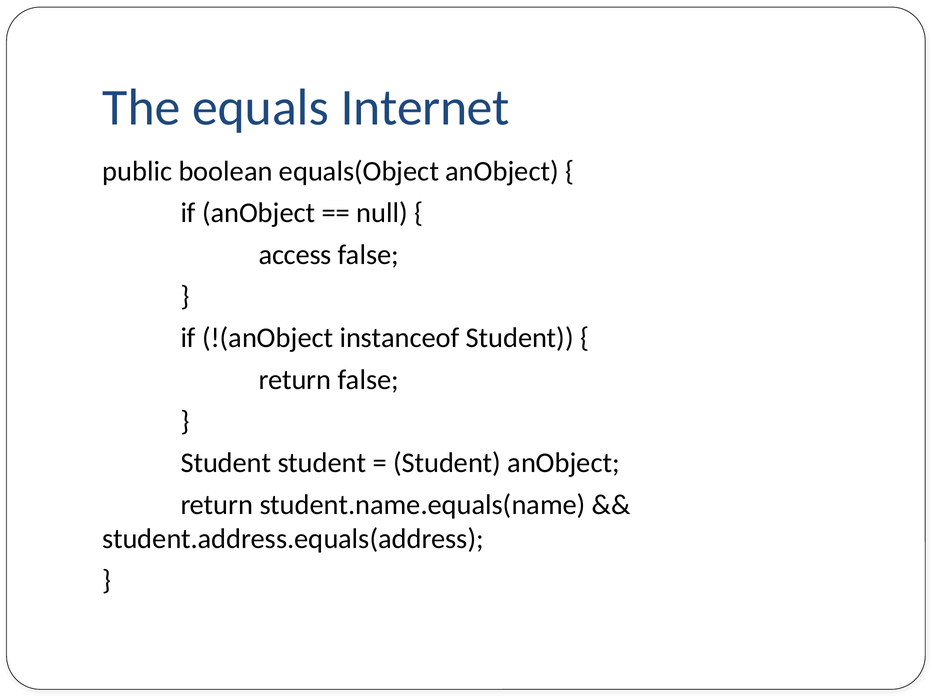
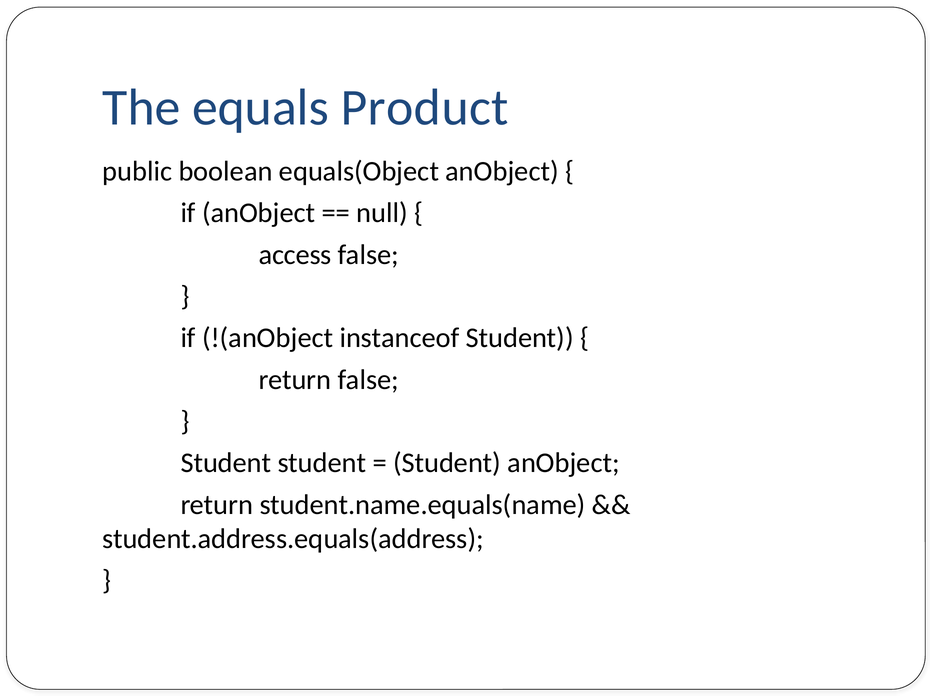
Internet: Internet -> Product
